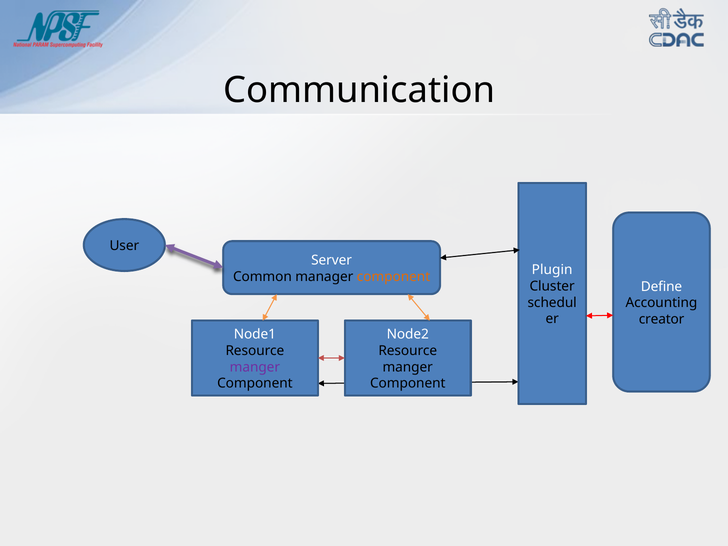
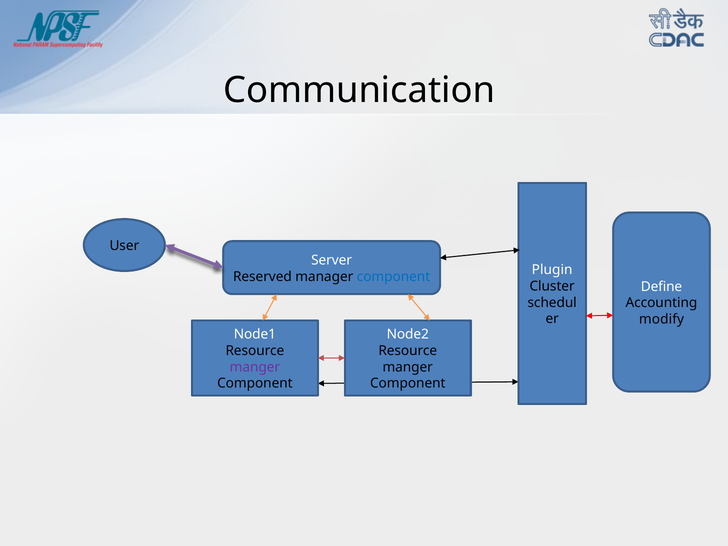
Common: Common -> Reserved
component at (393, 277) colour: orange -> blue
creator: creator -> modify
